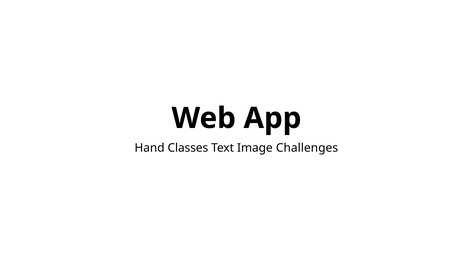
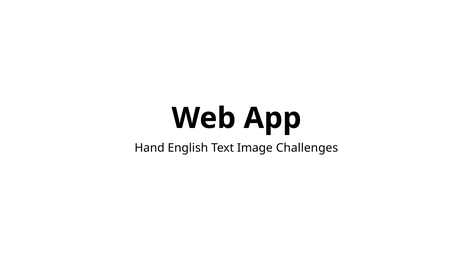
Classes: Classes -> English
